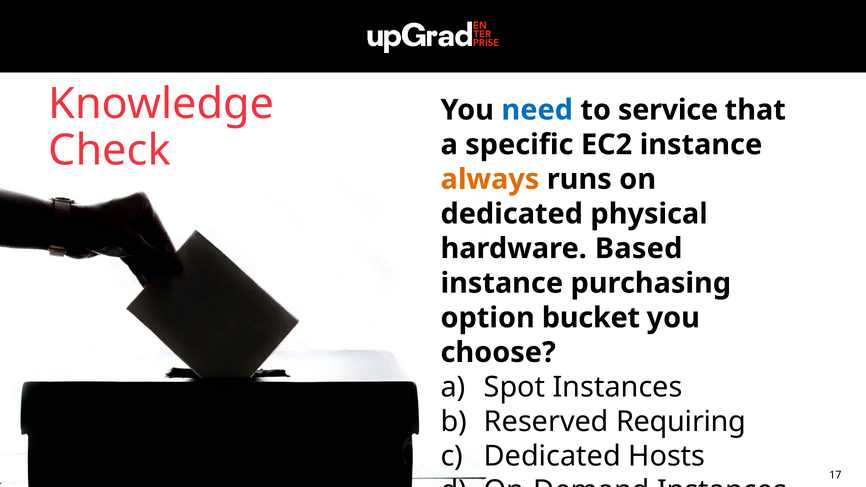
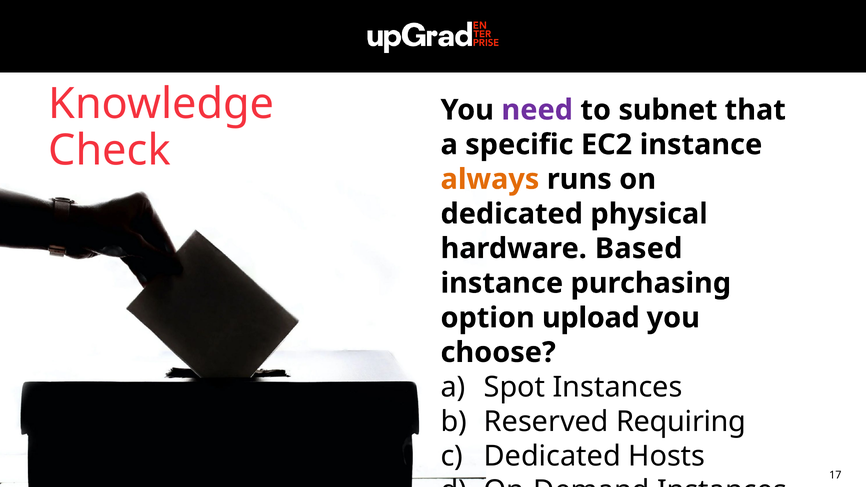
need colour: blue -> purple
service: service -> subnet
bucket: bucket -> upload
